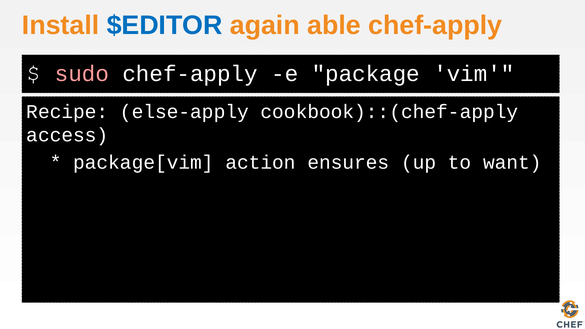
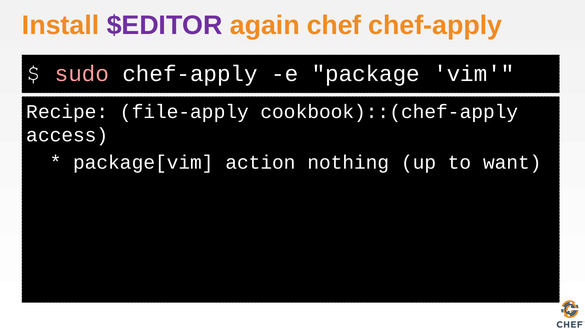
$EDITOR colour: blue -> purple
able: able -> chef
else-apply: else-apply -> file-apply
ensures: ensures -> nothing
